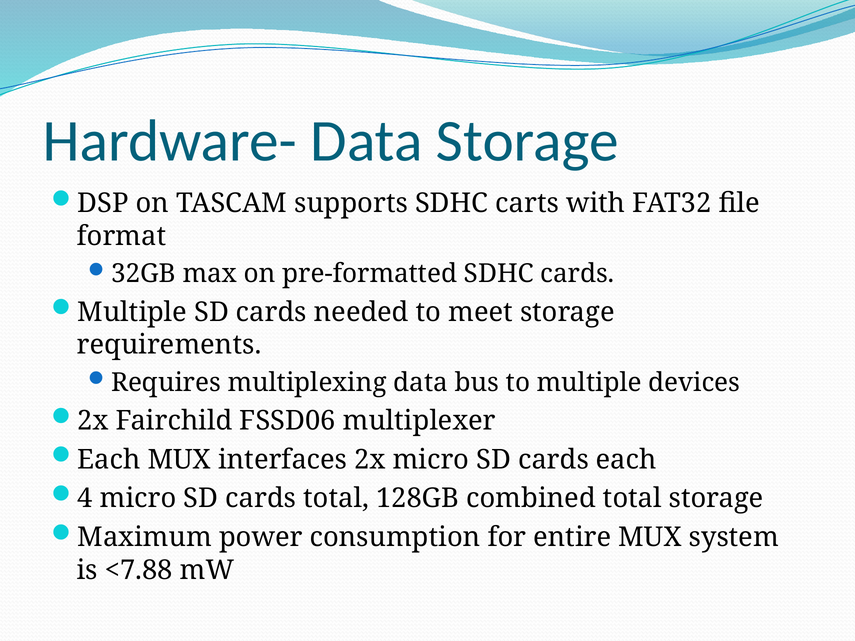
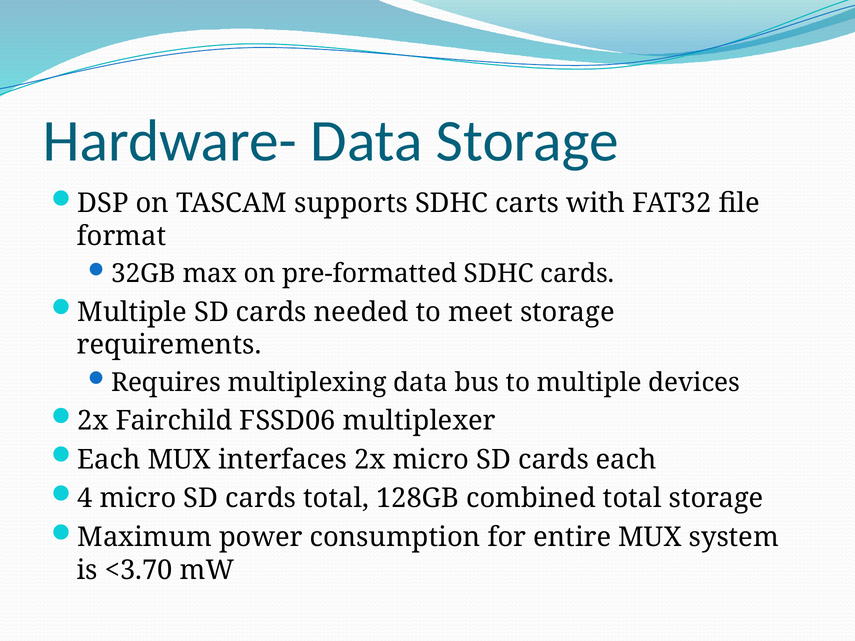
<7.88: <7.88 -> <3.70
